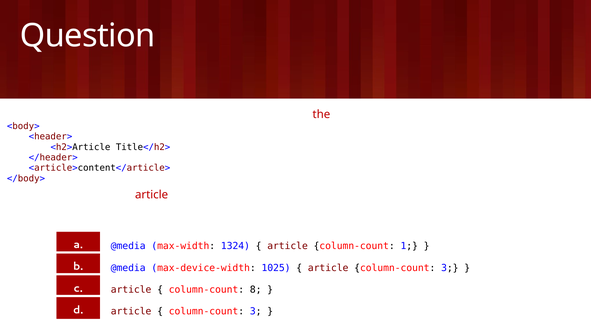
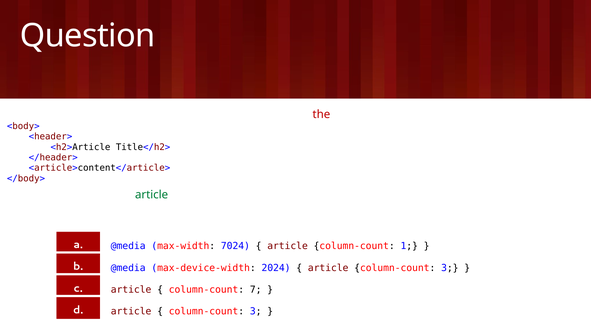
article at (152, 194) colour: red -> green
1324: 1324 -> 7024
1025: 1025 -> 2024
8: 8 -> 7
